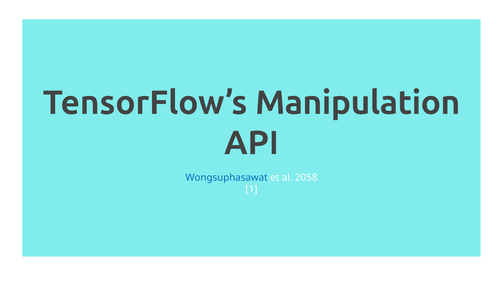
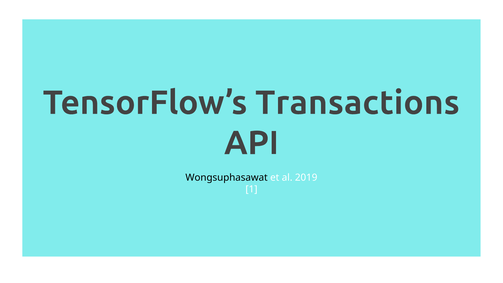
Manipulation: Manipulation -> Transactions
Wongsuphasawat colour: blue -> black
2058: 2058 -> 2019
